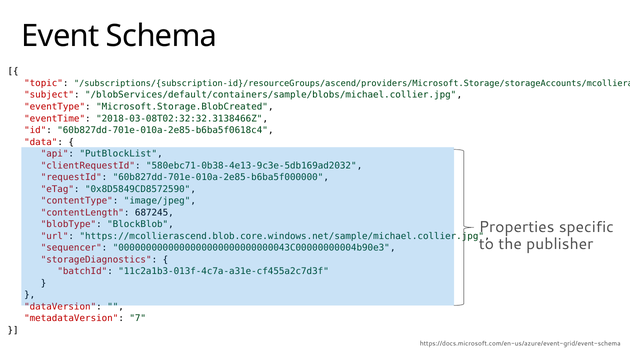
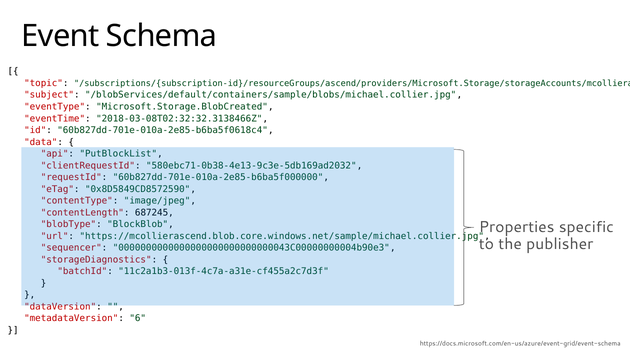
7: 7 -> 6
